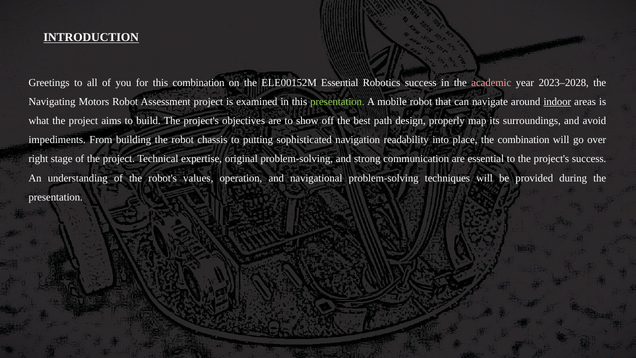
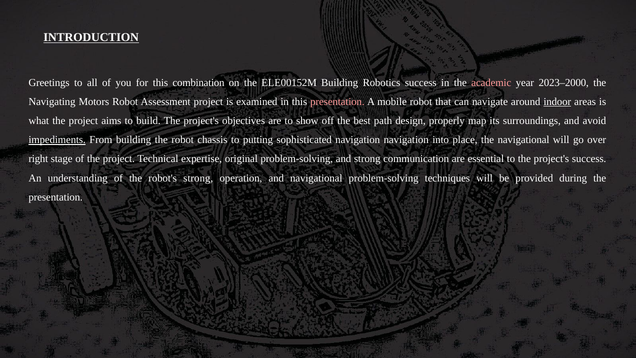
ELE00152M Essential: Essential -> Building
2023–2028: 2023–2028 -> 2023–2000
presentation at (337, 102) colour: light green -> pink
impediments underline: none -> present
navigation readability: readability -> navigation
the combination: combination -> navigational
robot's values: values -> strong
